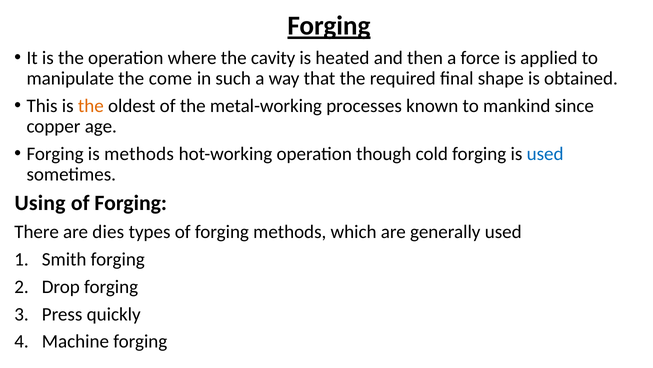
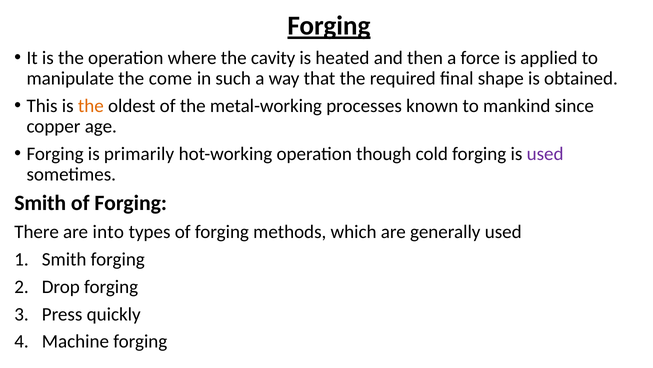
is methods: methods -> primarily
used at (545, 153) colour: blue -> purple
Using at (40, 203): Using -> Smith
dies: dies -> into
